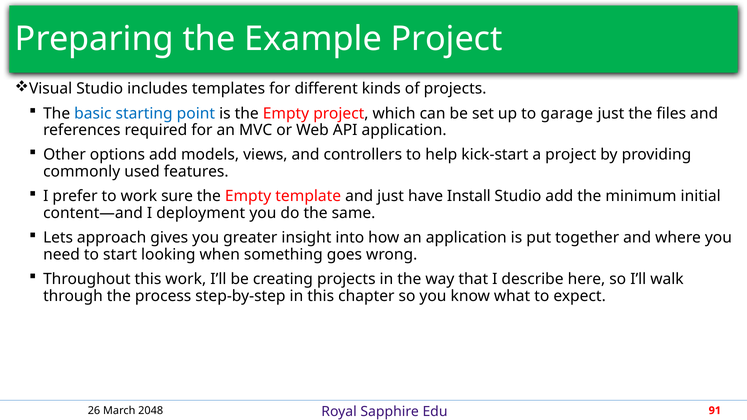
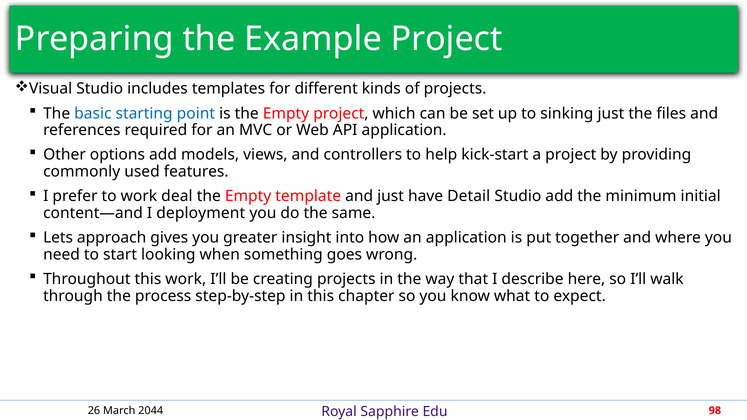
garage: garage -> sinking
sure: sure -> deal
Install: Install -> Detail
2048: 2048 -> 2044
91: 91 -> 98
